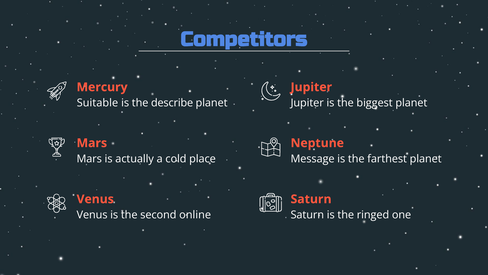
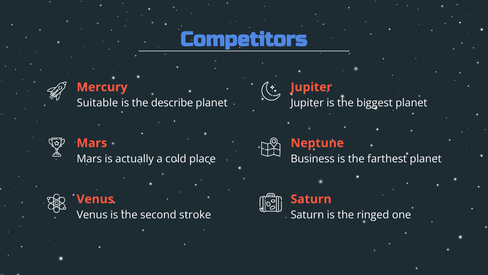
Message: Message -> Business
online: online -> stroke
